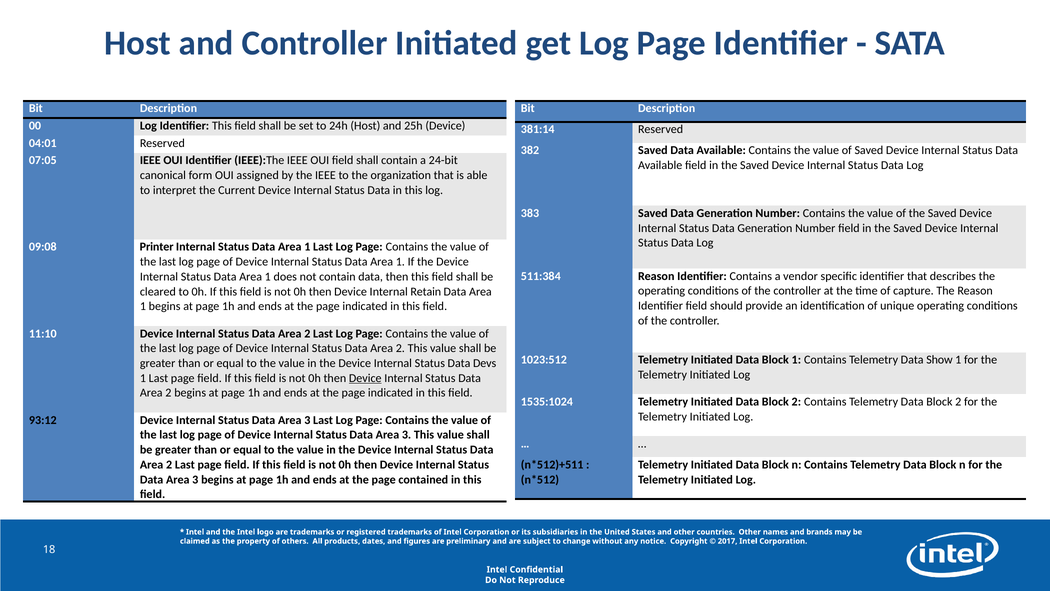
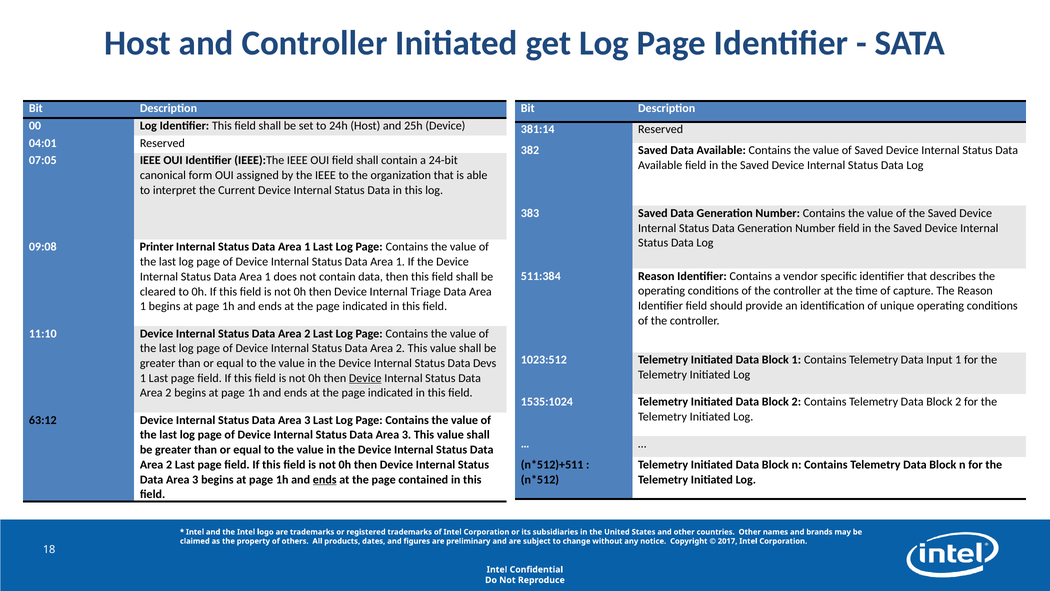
Retain: Retain -> Triage
Show: Show -> Input
93:12: 93:12 -> 63:12
ends at (325, 479) underline: none -> present
